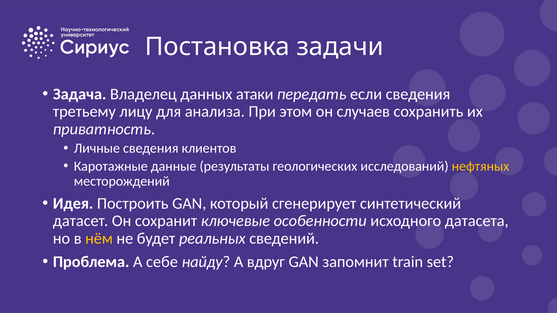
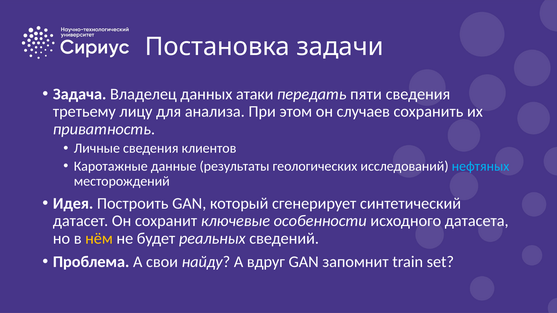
если: если -> пяти
нефтяных colour: yellow -> light blue
себе: себе -> свои
